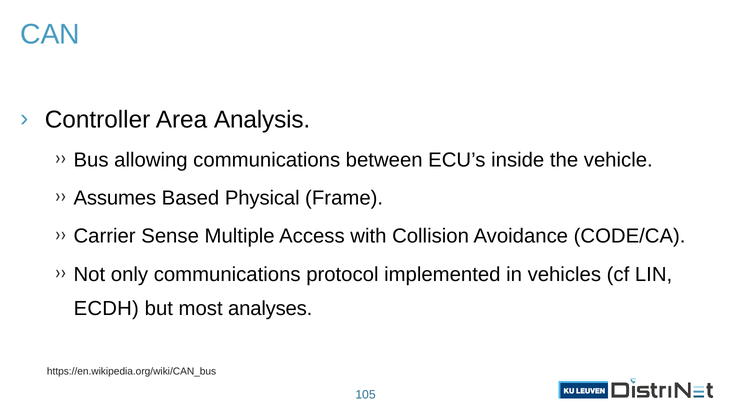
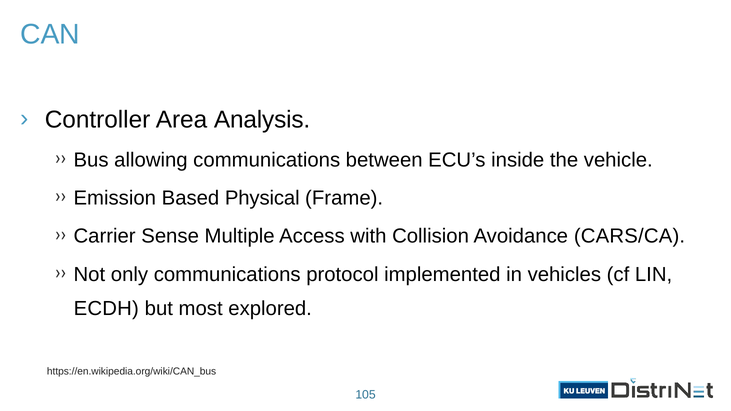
Assumes: Assumes -> Emission
CODE/CA: CODE/CA -> CARS/CA
analyses: analyses -> explored
